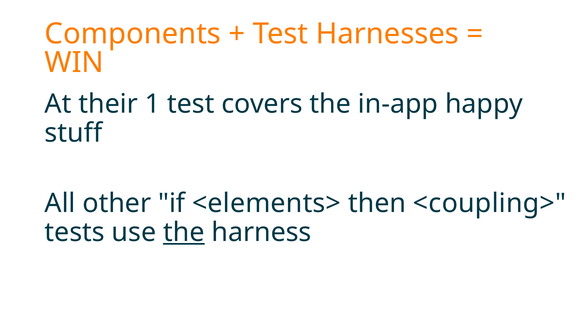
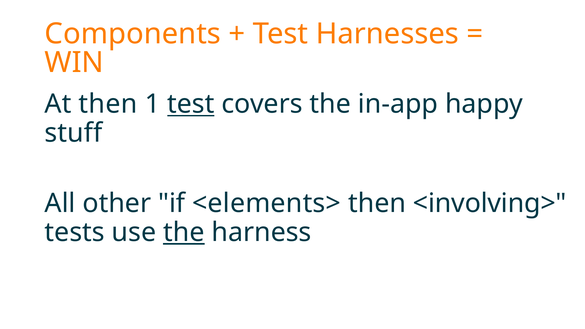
At their: their -> then
test at (191, 104) underline: none -> present
<coupling>: <coupling> -> <involving>
